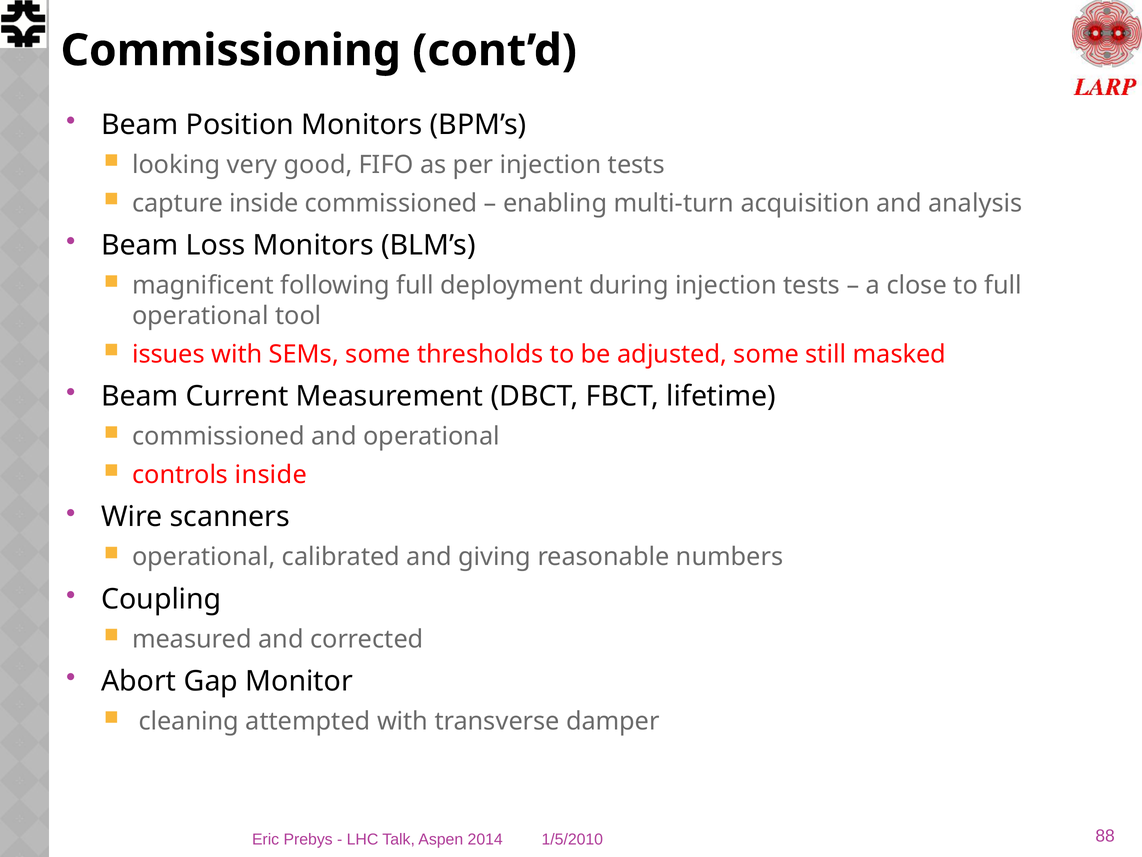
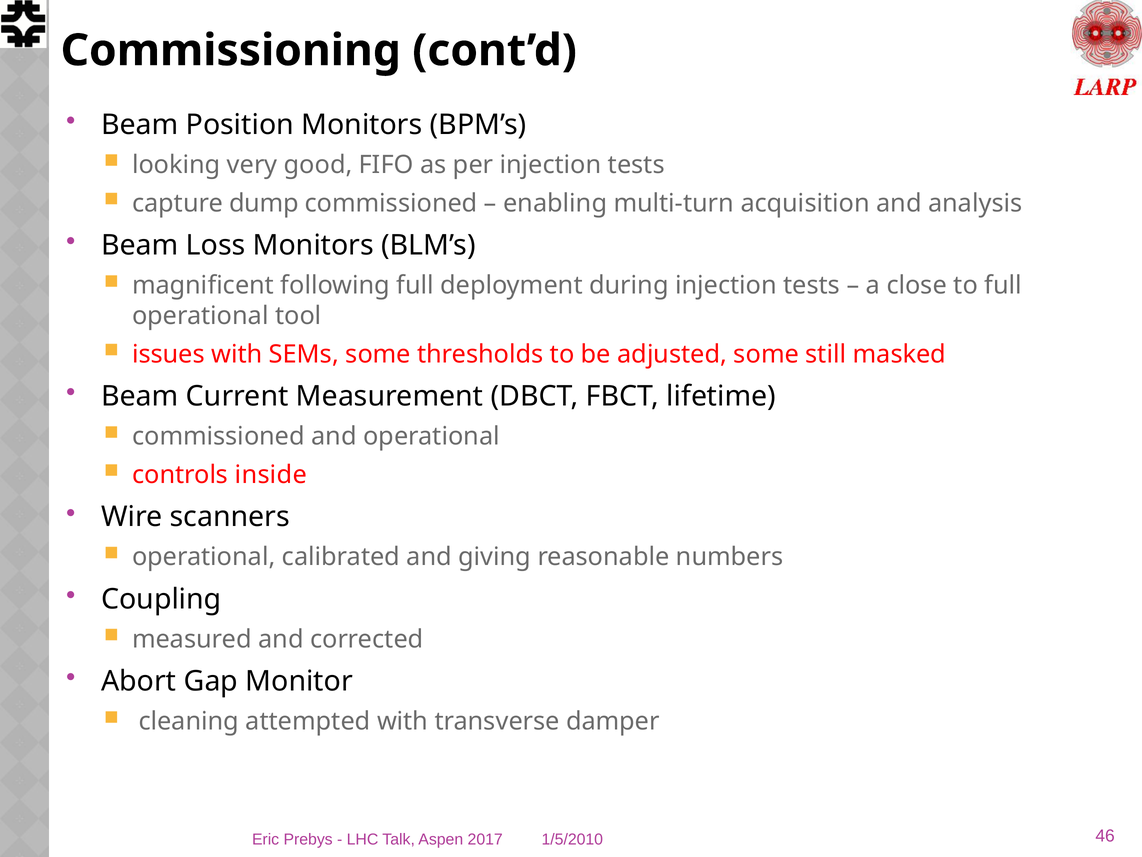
capture inside: inside -> dump
88: 88 -> 46
2014: 2014 -> 2017
